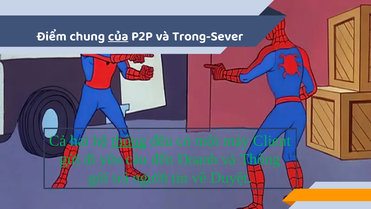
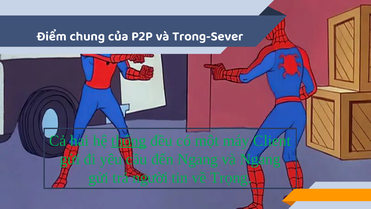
của underline: present -> none
đến Doanh: Doanh -> Ngang
và Thông: Thông -> Ngang
Duyệt: Duyệt -> Trọng
